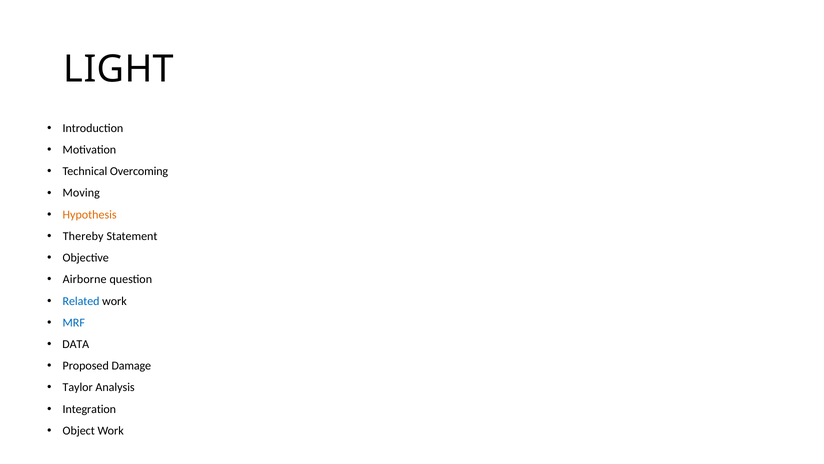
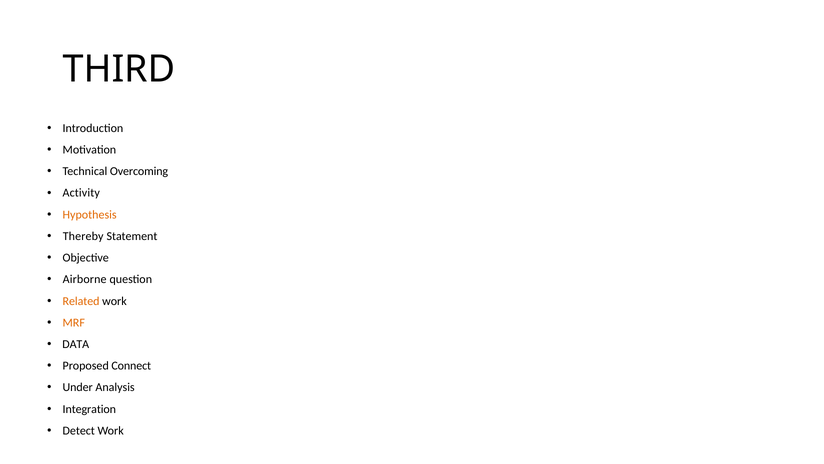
LIGHT: LIGHT -> THIRD
Moving: Moving -> Activity
Related colour: blue -> orange
MRF colour: blue -> orange
Damage: Damage -> Connect
Taylor: Taylor -> Under
Object: Object -> Detect
